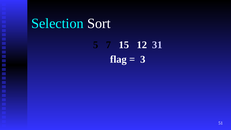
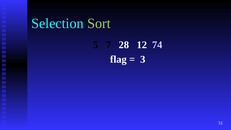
Sort colour: white -> light green
15: 15 -> 28
31: 31 -> 74
